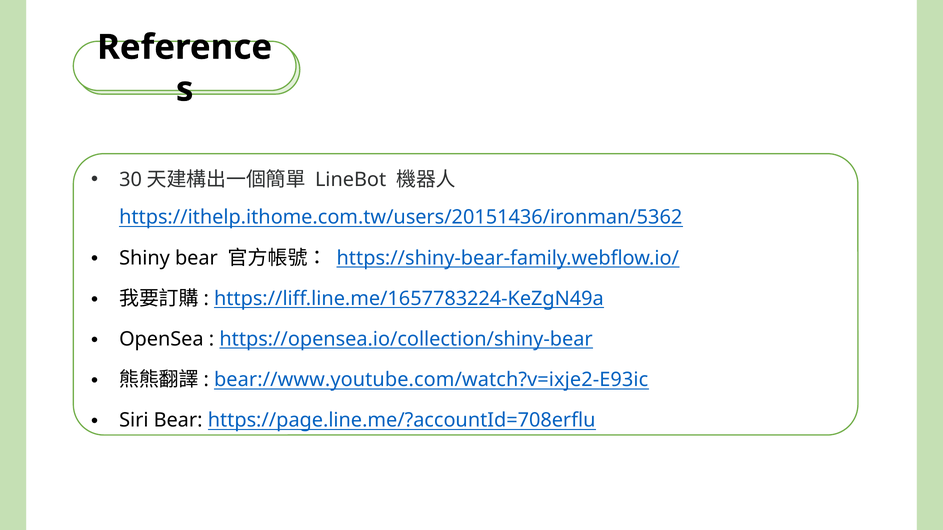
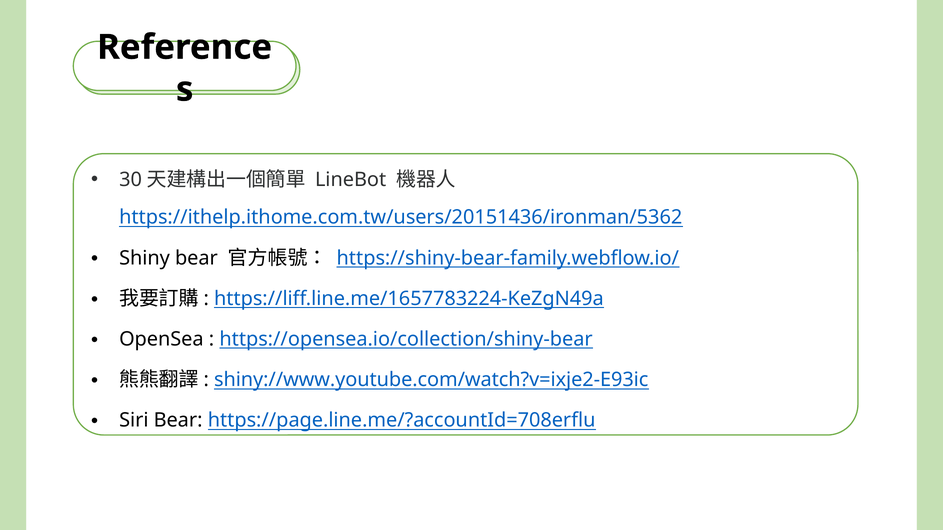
bear://www.youtube.com/watch?v=ixje2-E93ic: bear://www.youtube.com/watch?v=ixje2-E93ic -> shiny://www.youtube.com/watch?v=ixje2-E93ic
